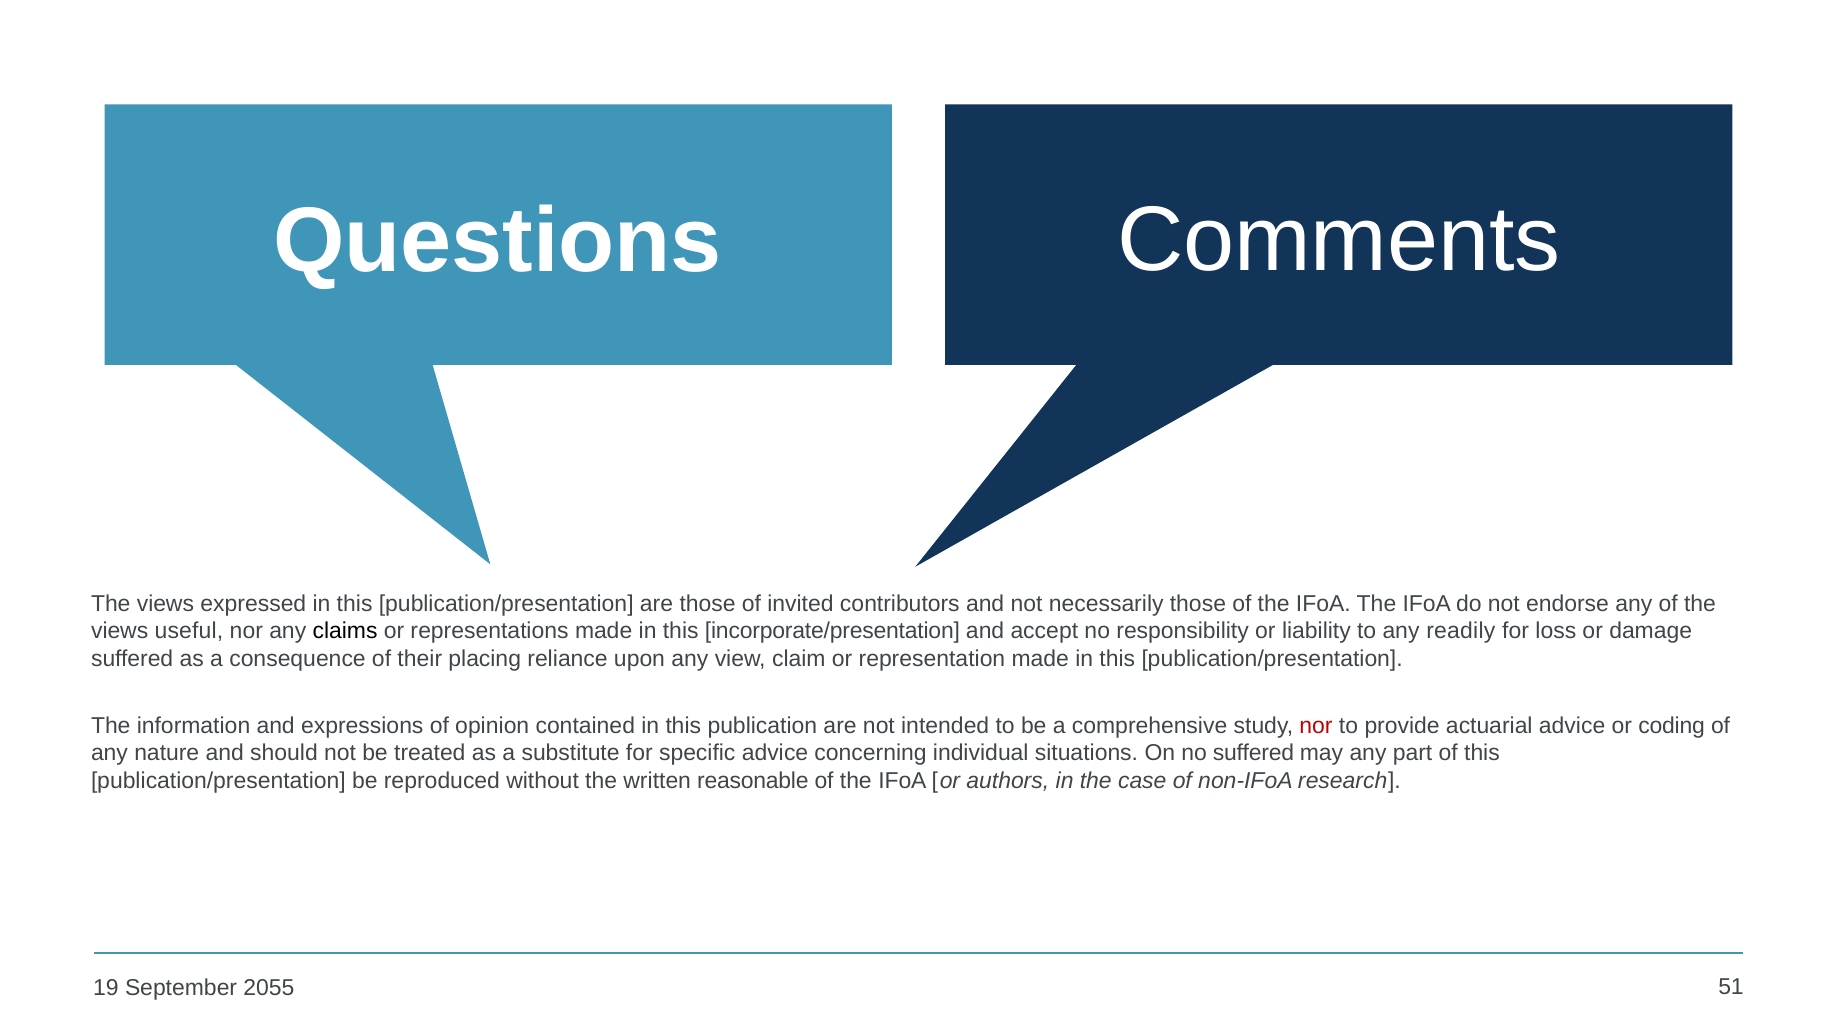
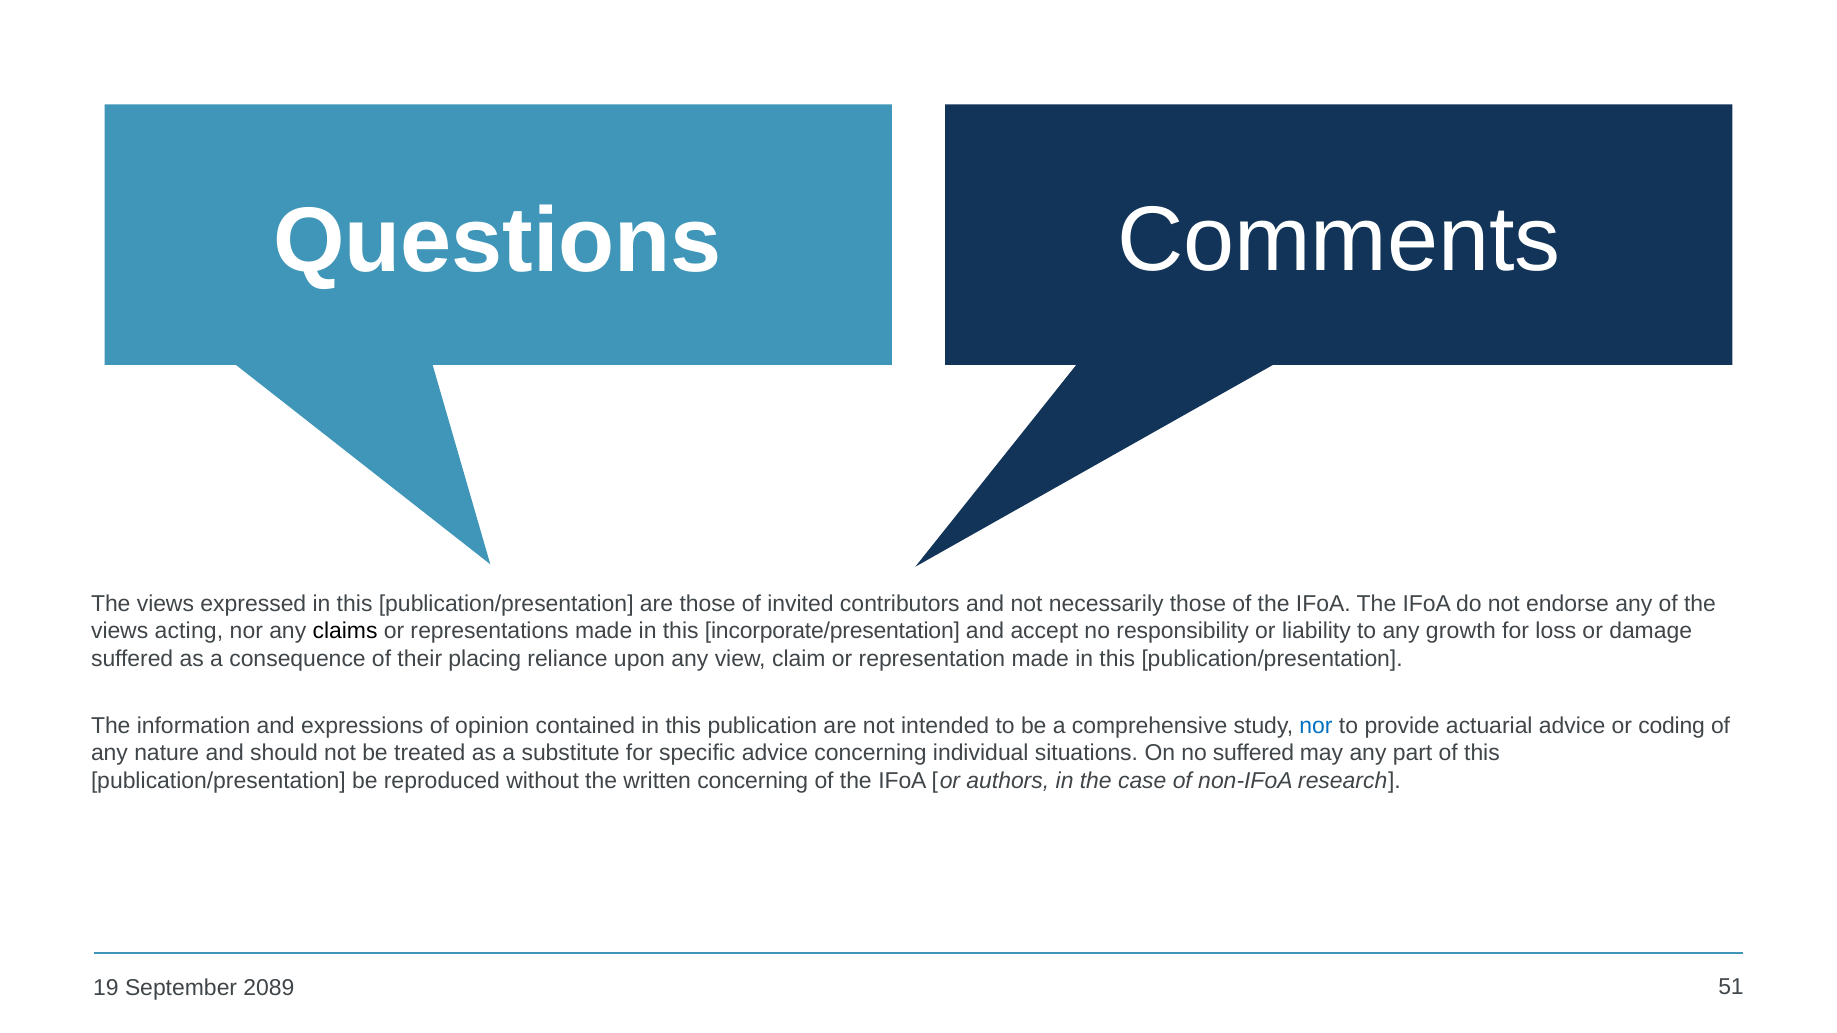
useful: useful -> acting
readily: readily -> growth
nor at (1316, 726) colour: red -> blue
written reasonable: reasonable -> concerning
2055: 2055 -> 2089
